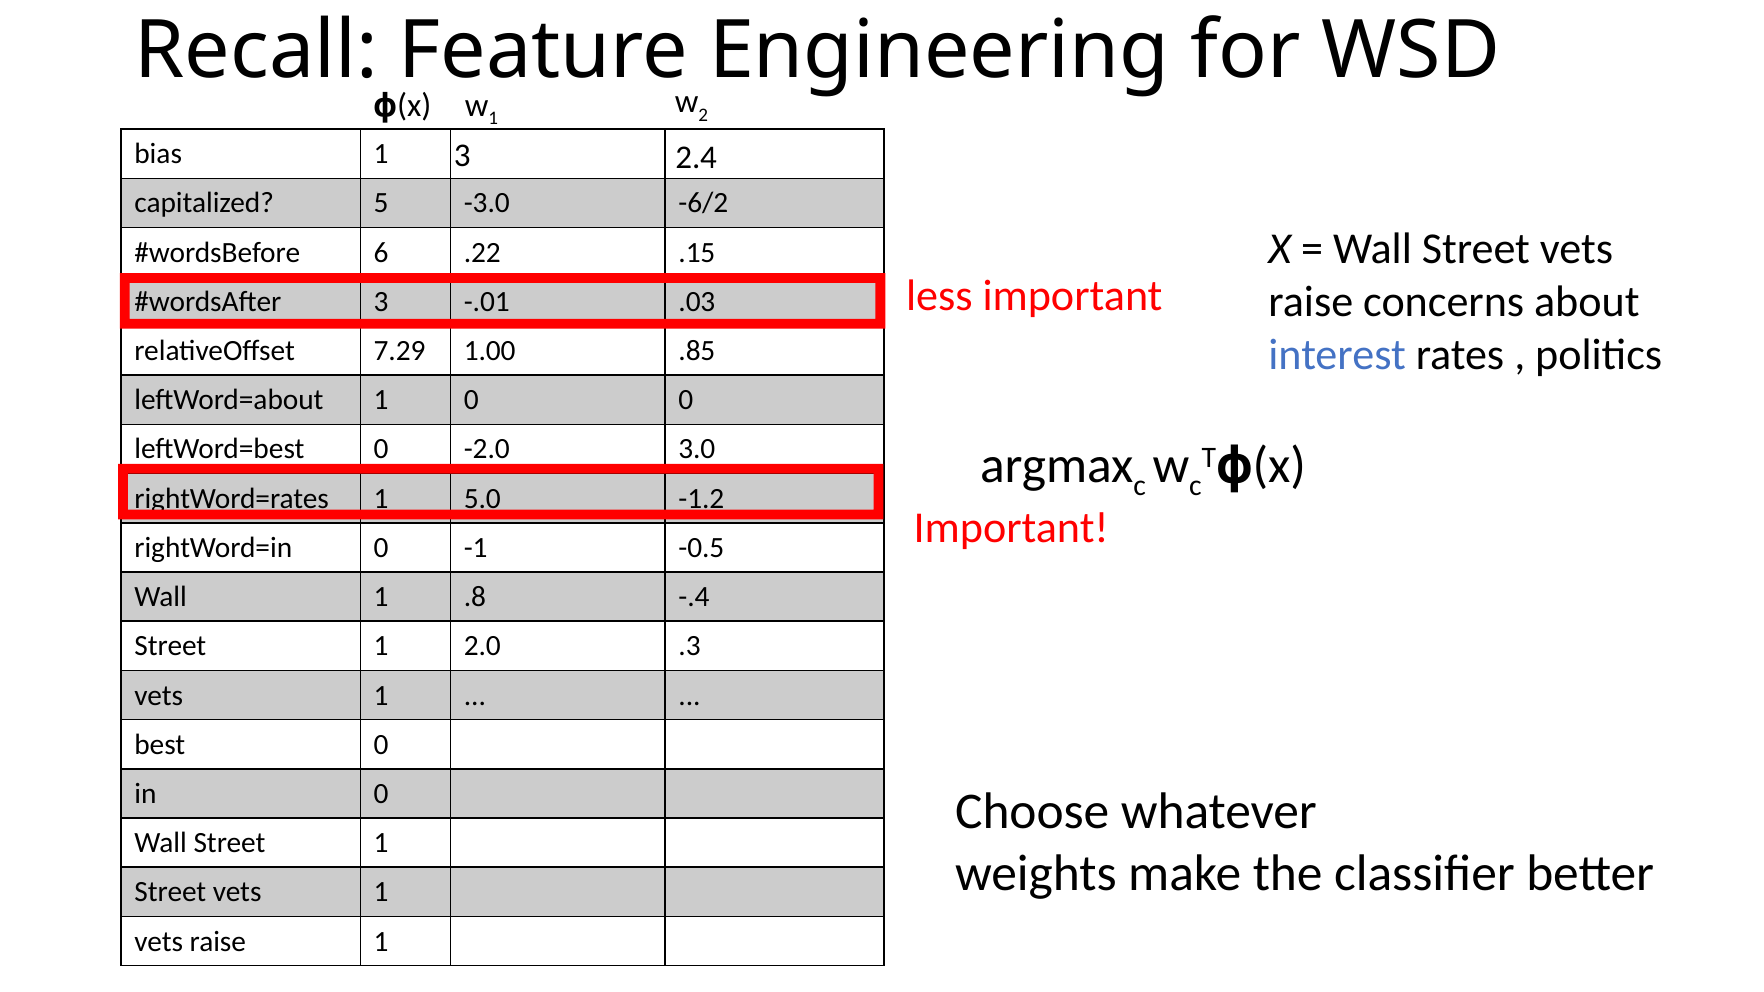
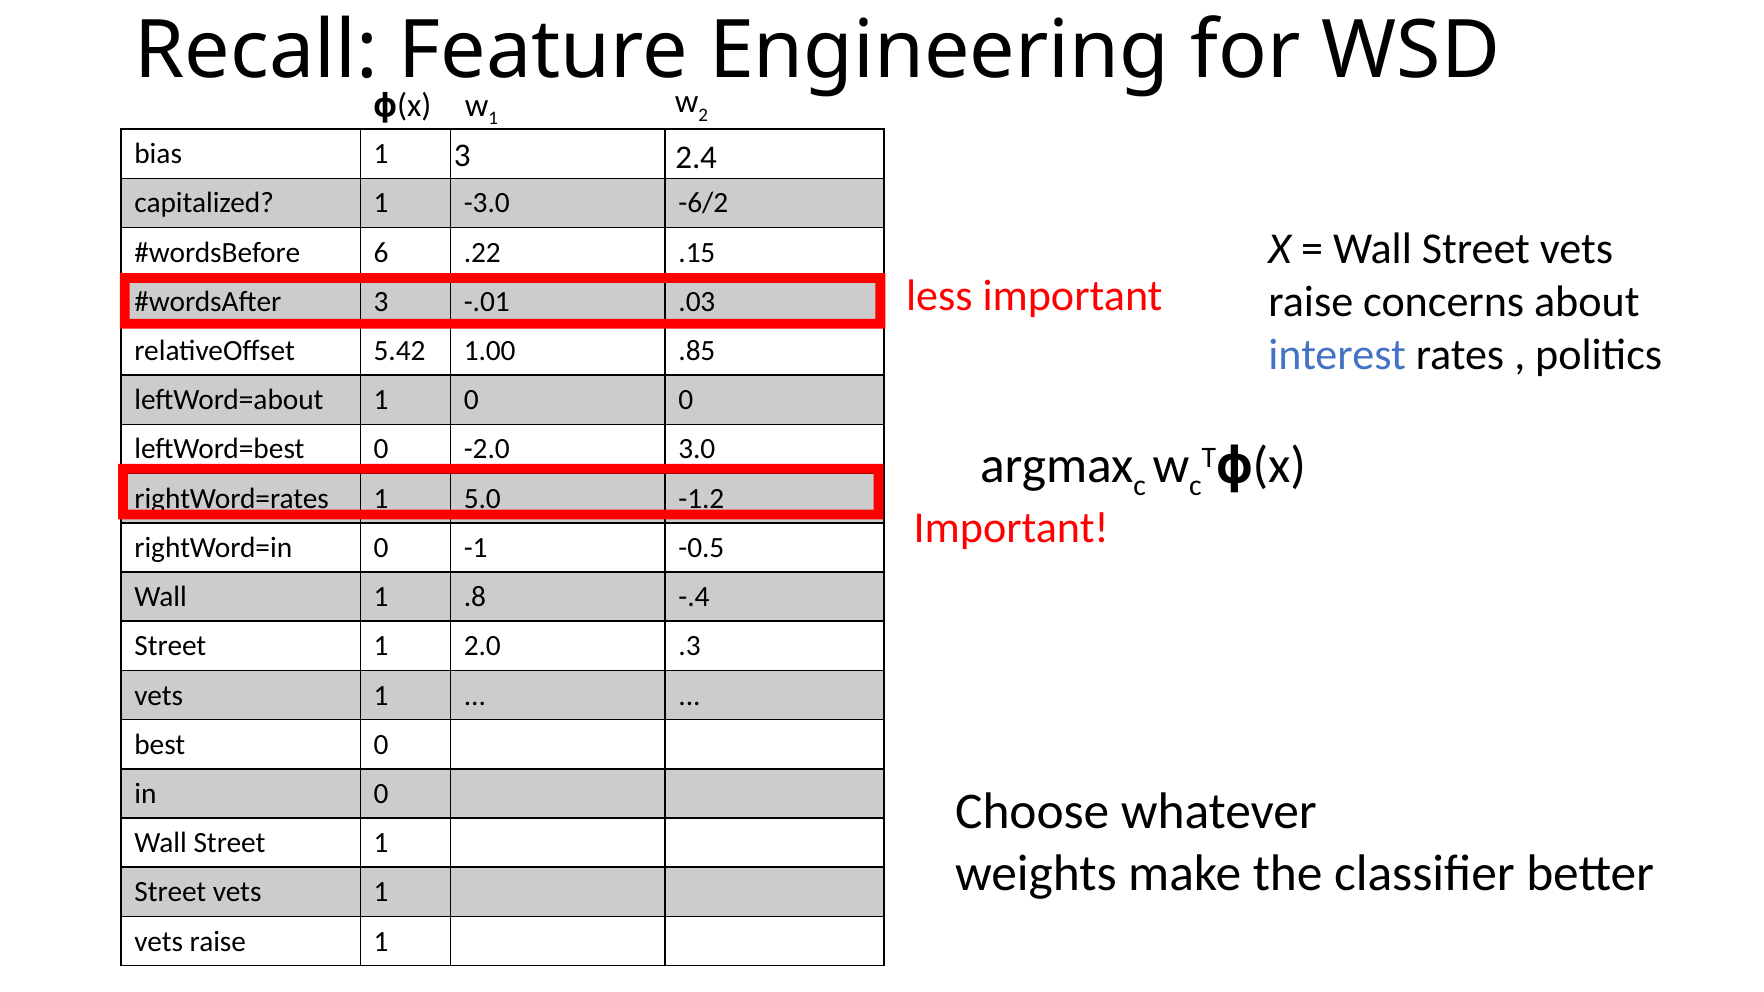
capitalized 5: 5 -> 1
7.29: 7.29 -> 5.42
